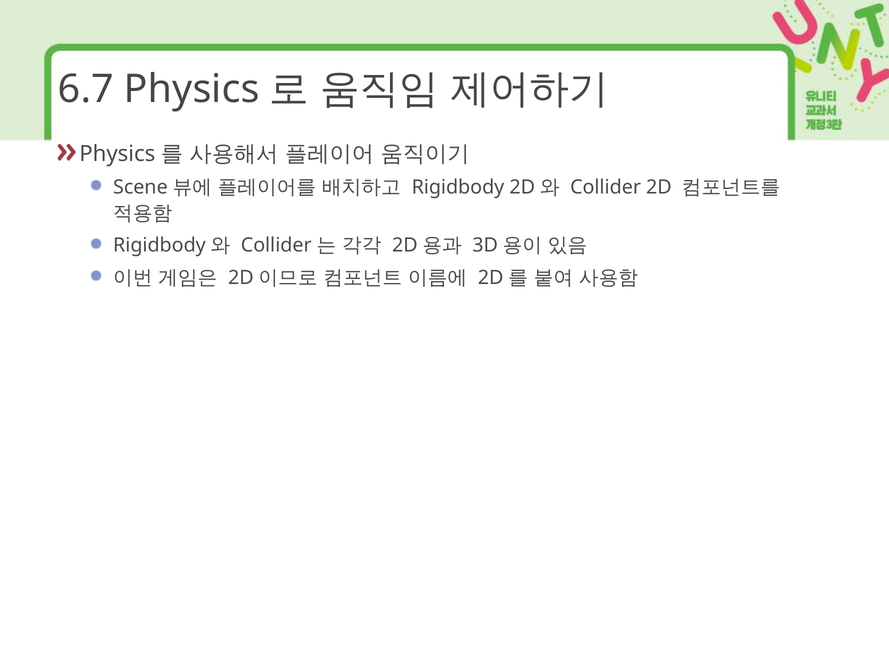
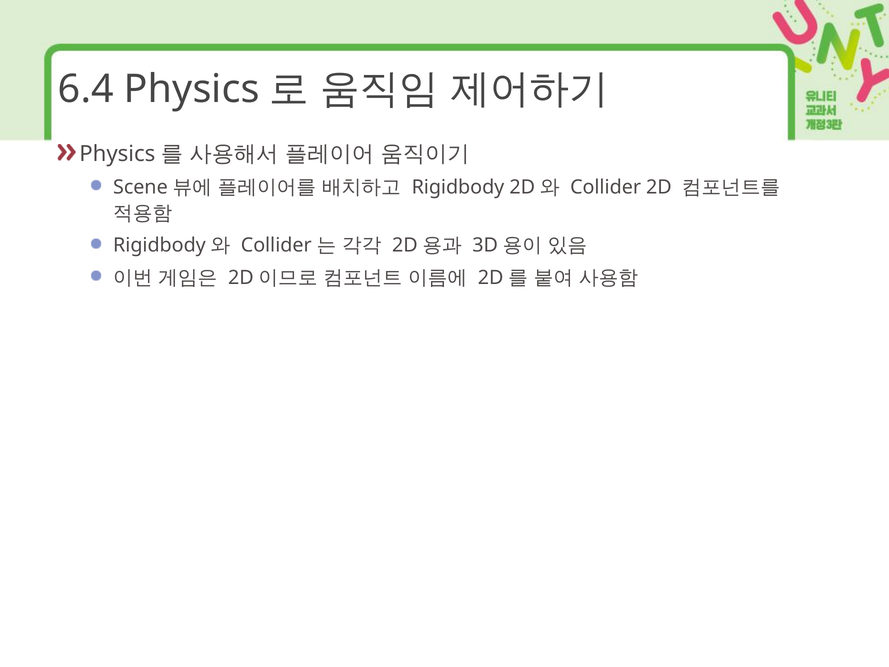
6.7: 6.7 -> 6.4
